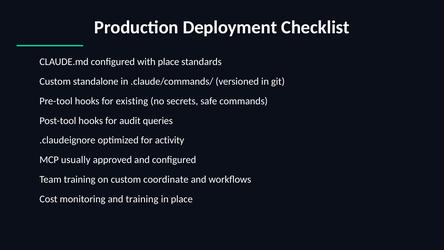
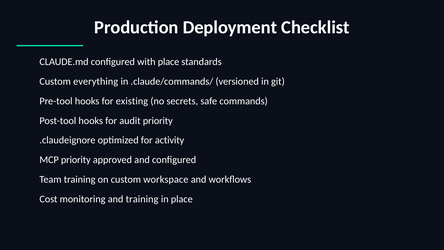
standalone: standalone -> everything
audit queries: queries -> priority
usually at (76, 160): usually -> priority
coordinate: coordinate -> workspace
